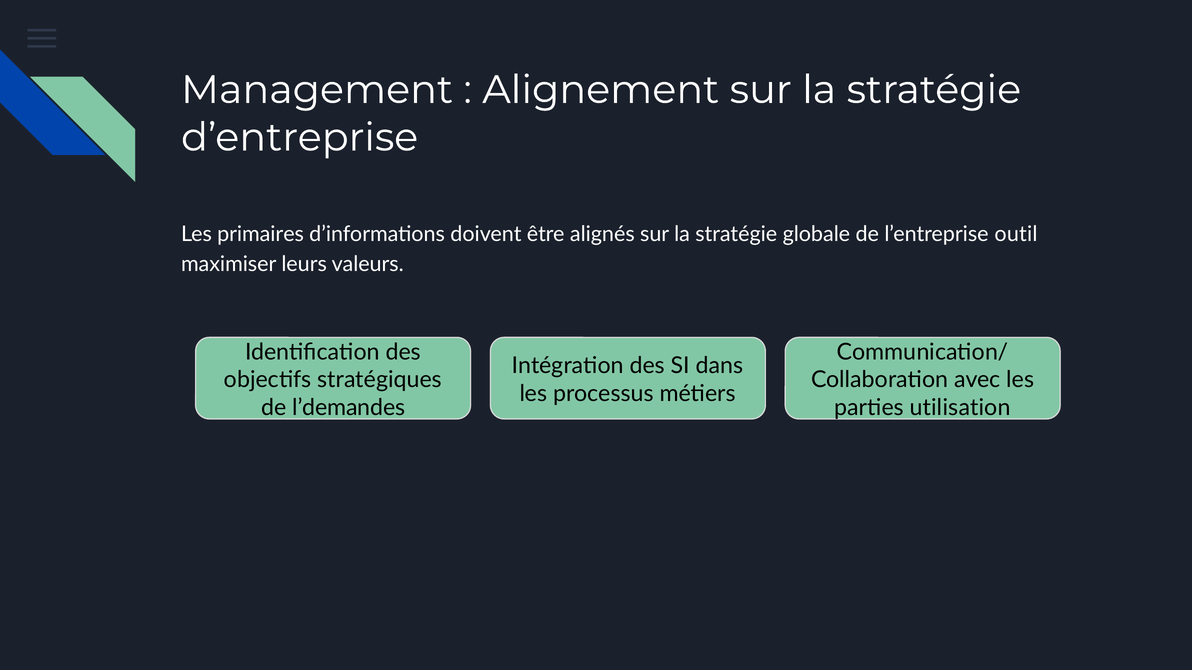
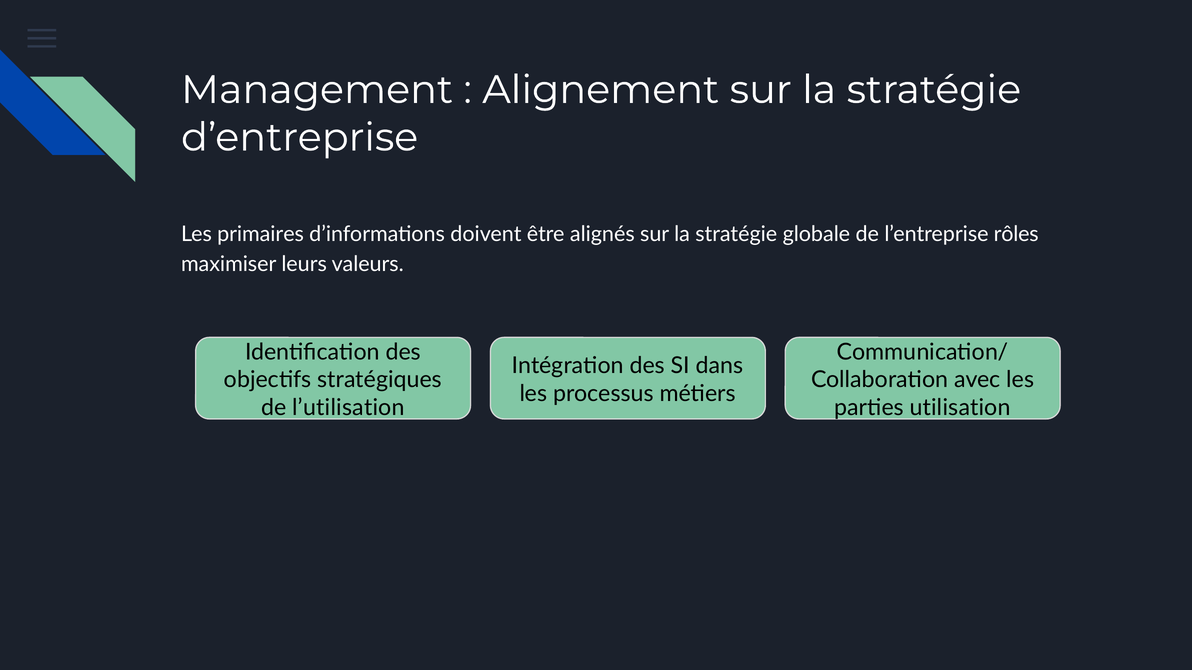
outil: outil -> rôles
l’demandes: l’demandes -> l’utilisation
